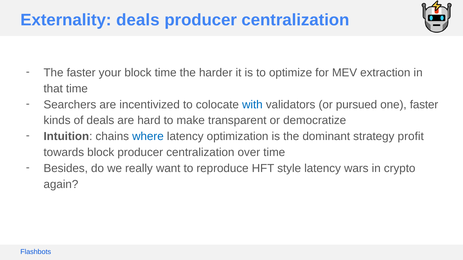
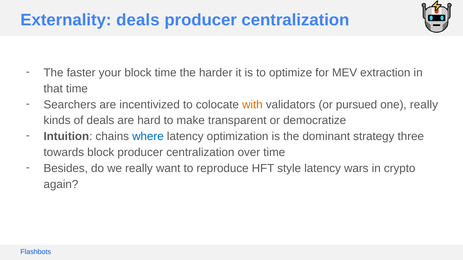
with colour: blue -> orange
one faster: faster -> really
profit: profit -> three
